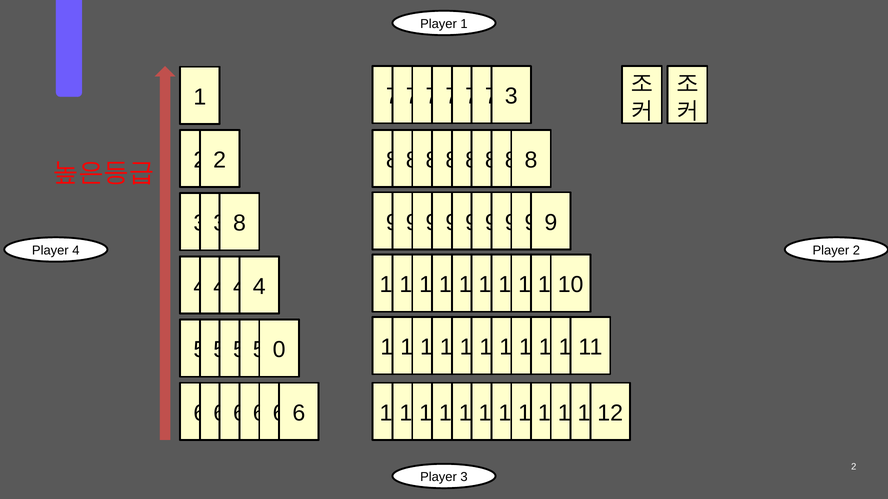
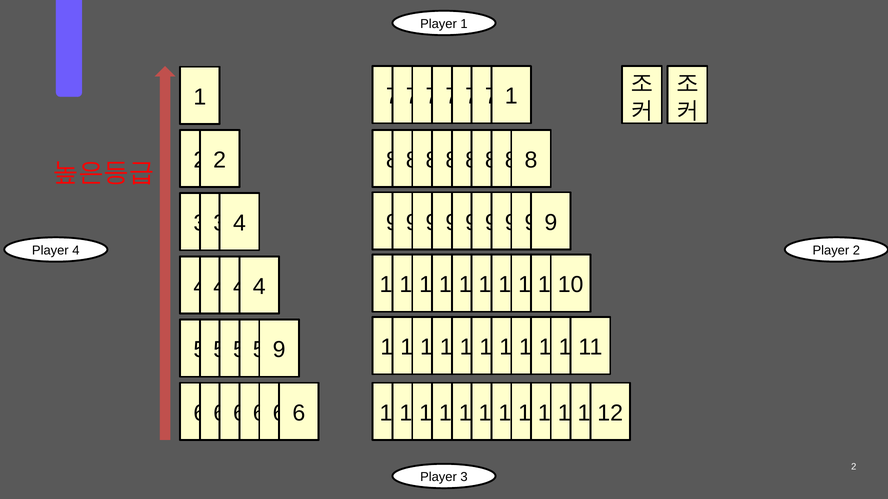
3 at (511, 96): 3 -> 1
8 at (239, 224): 8 -> 4
0 at (279, 350): 0 -> 9
